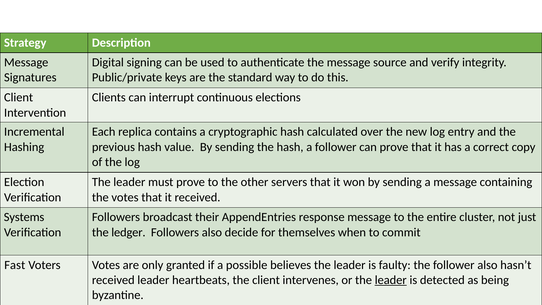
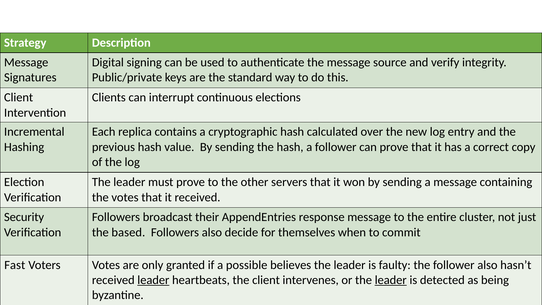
Systems: Systems -> Security
ledger: ledger -> based
leader at (153, 280) underline: none -> present
